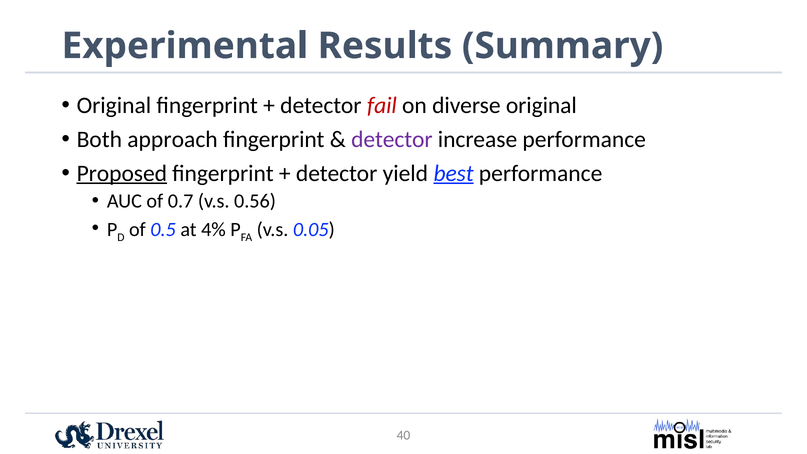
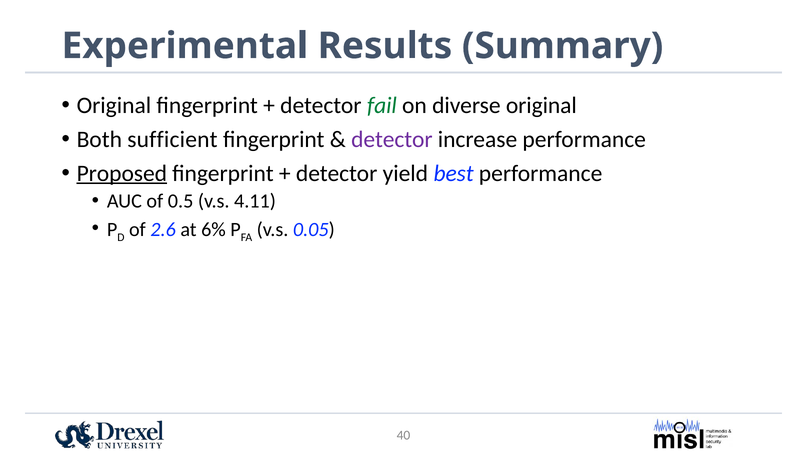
fail colour: red -> green
approach: approach -> sufficient
best underline: present -> none
0.7: 0.7 -> 0.5
0.56: 0.56 -> 4.11
0.5: 0.5 -> 2.6
4%: 4% -> 6%
